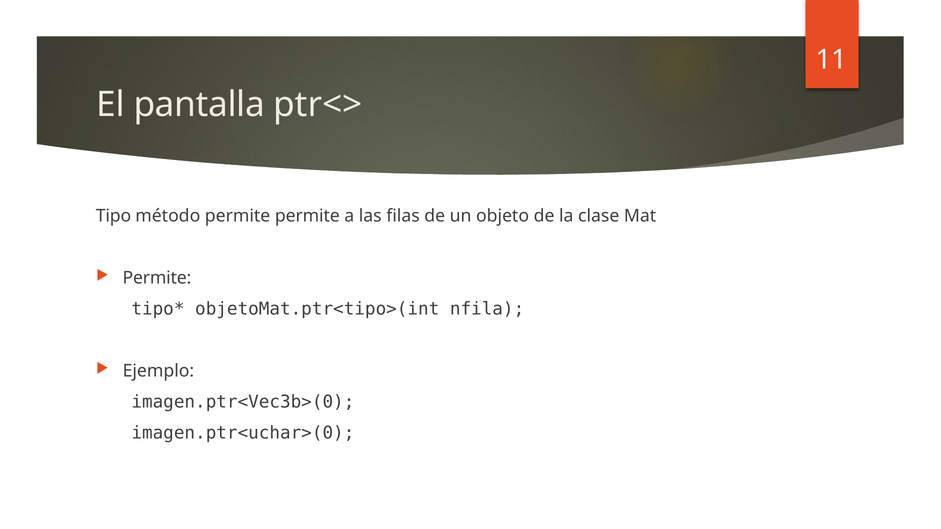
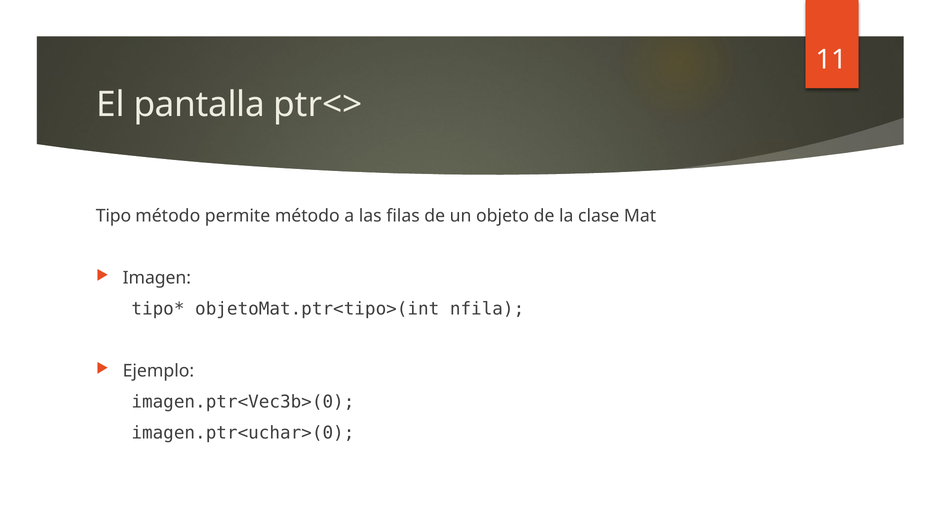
permite permite: permite -> método
Permite at (157, 278): Permite -> Imagen
